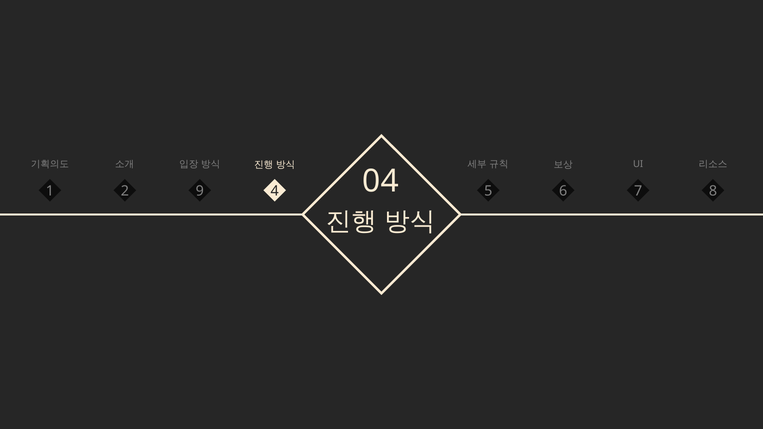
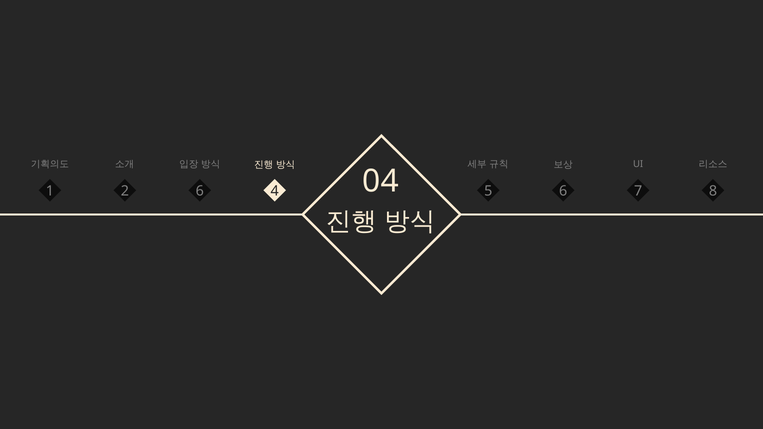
2 9: 9 -> 6
